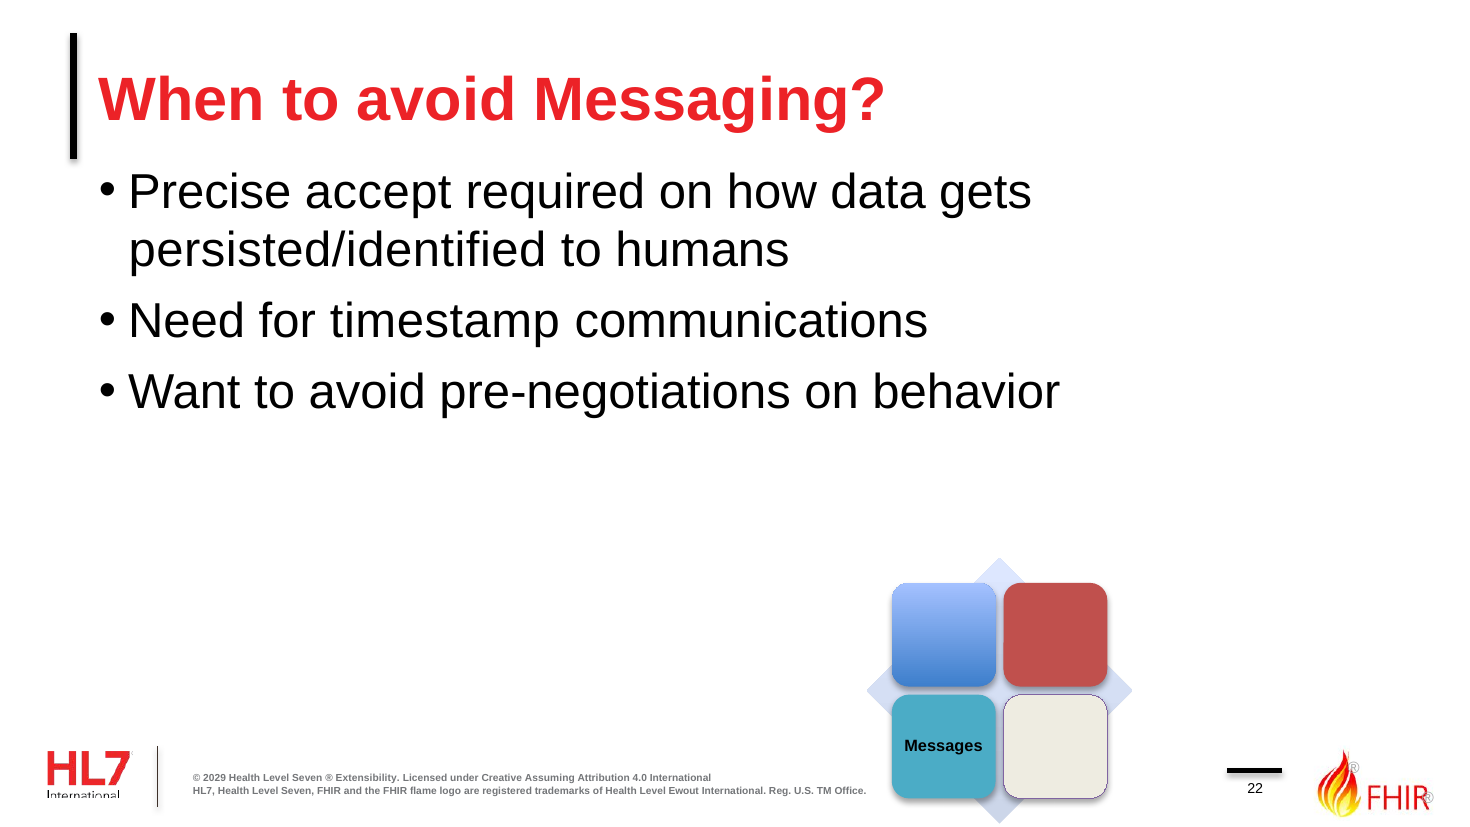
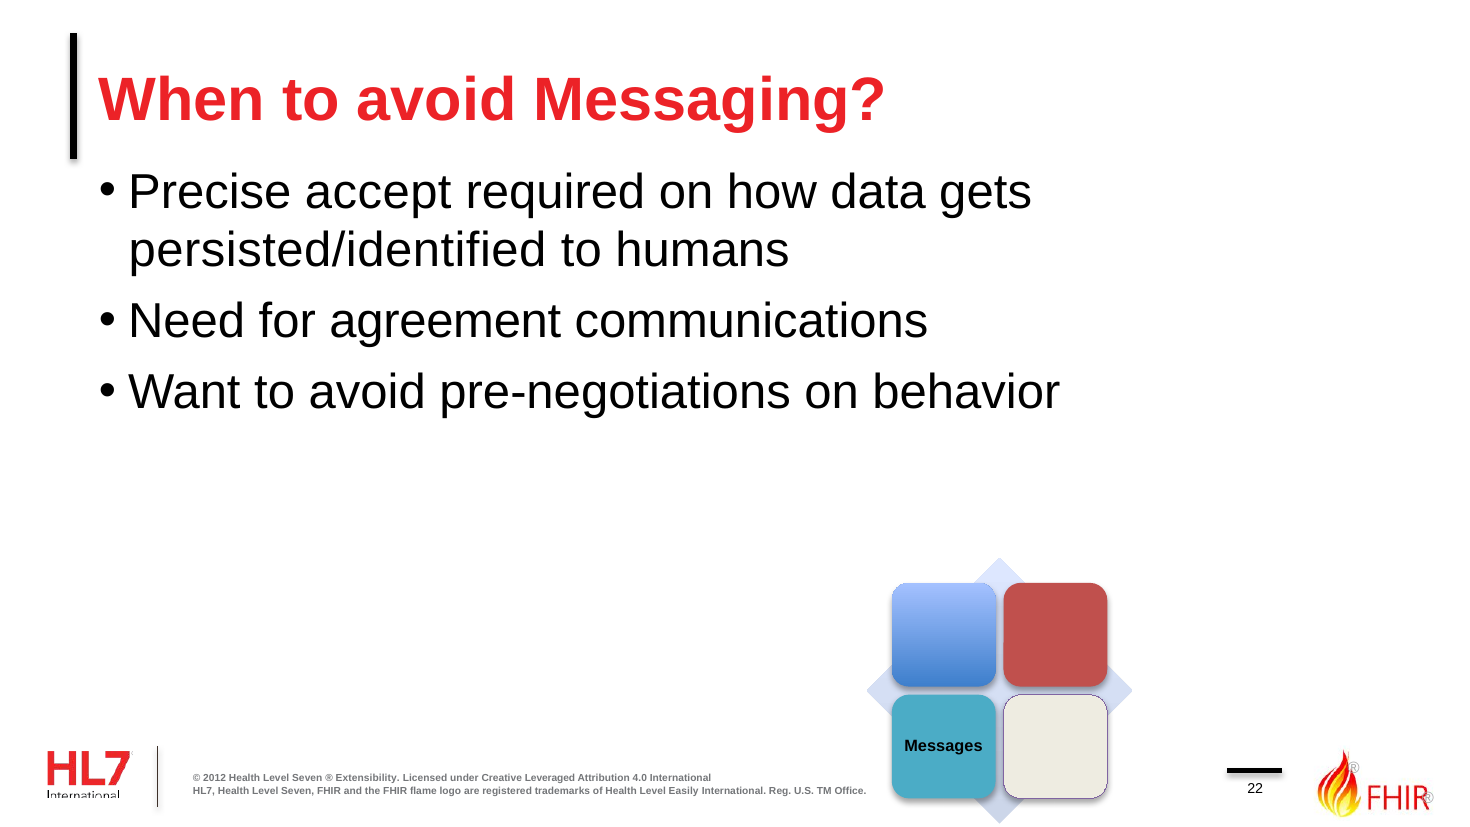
timestamp: timestamp -> agreement
2029: 2029 -> 2012
Assuming: Assuming -> Leveraged
Ewout: Ewout -> Easily
